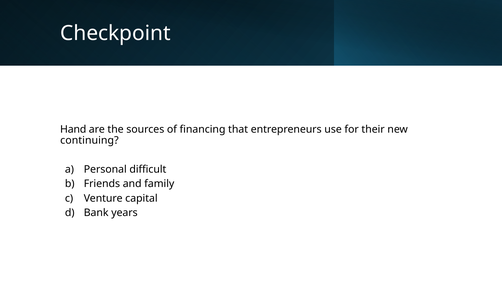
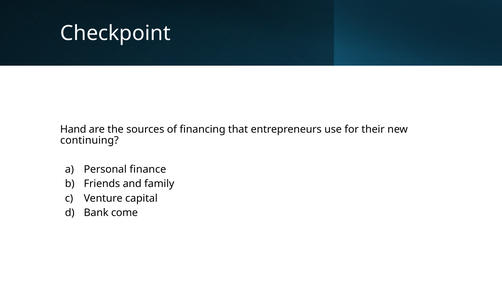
difficult: difficult -> finance
years: years -> come
